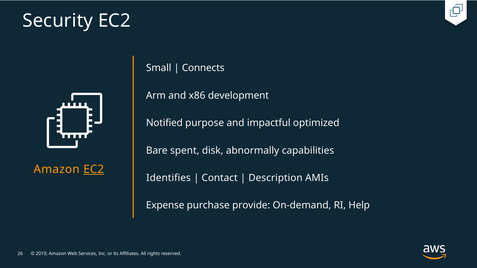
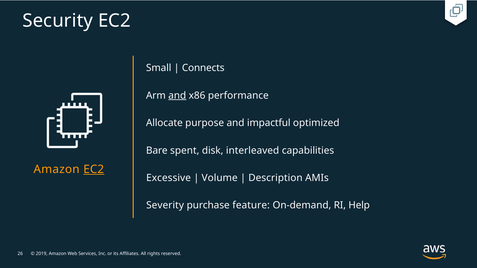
and at (177, 96) underline: none -> present
development: development -> performance
Notified: Notified -> Allocate
abnormally: abnormally -> interleaved
Identifies: Identifies -> Excessive
Contact: Contact -> Volume
Expense: Expense -> Severity
provide: provide -> feature
